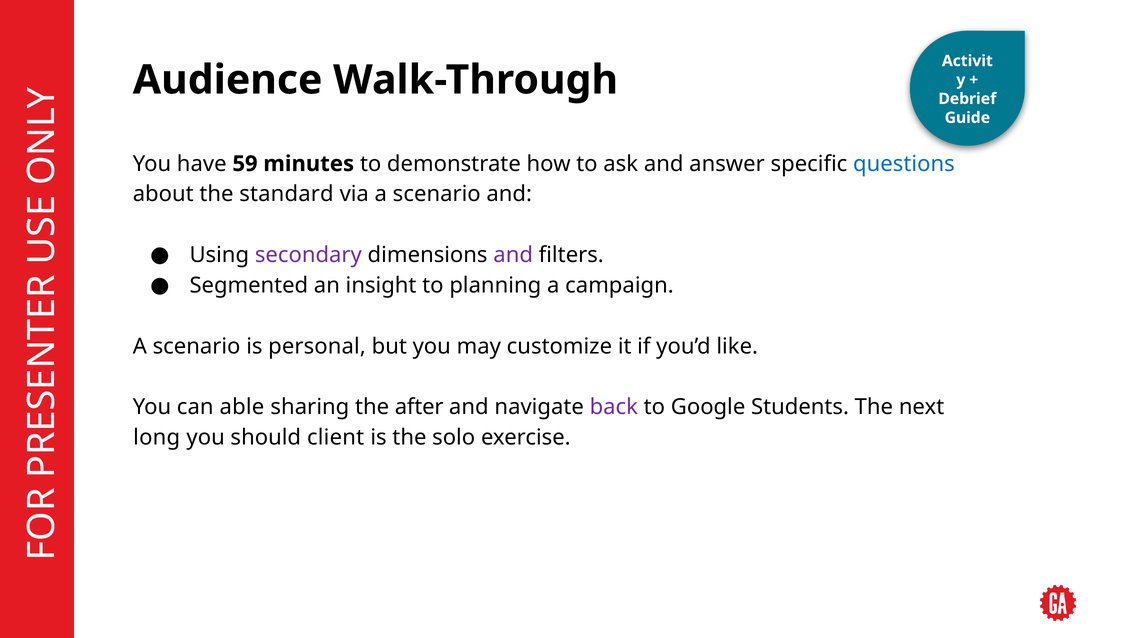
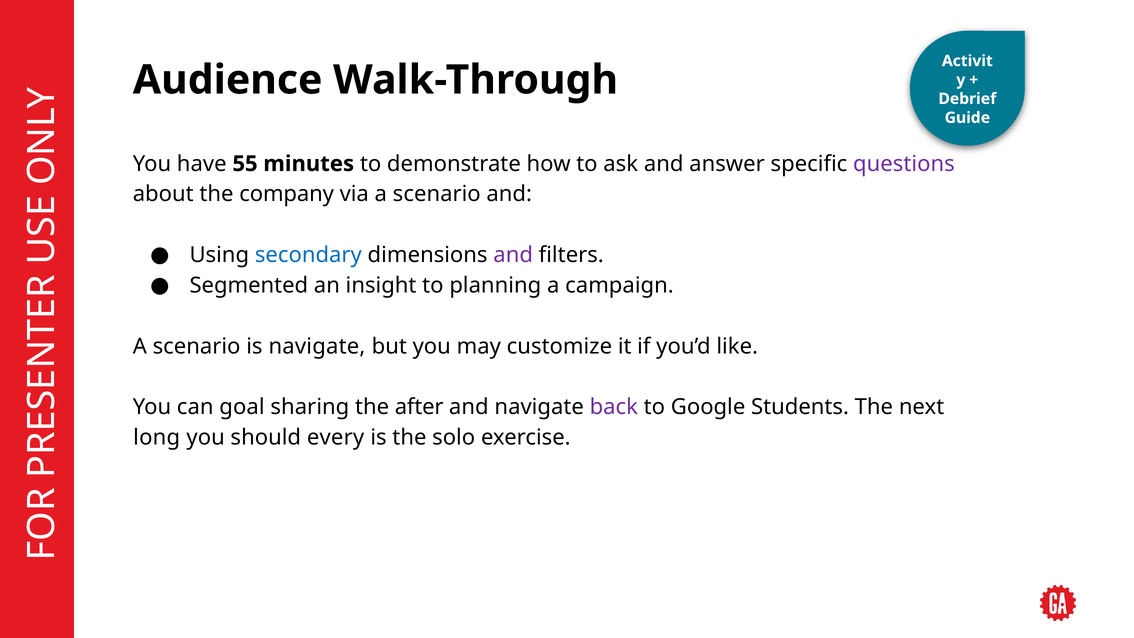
59: 59 -> 55
questions colour: blue -> purple
standard: standard -> company
secondary colour: purple -> blue
is personal: personal -> navigate
able: able -> goal
client: client -> every
